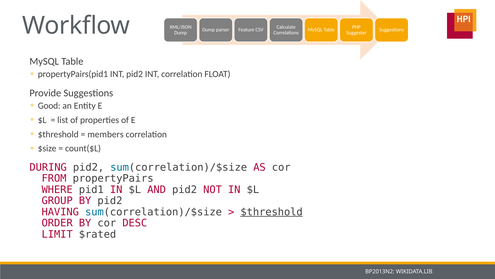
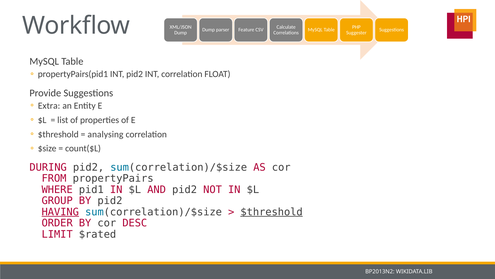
Good: Good -> Extra
members: members -> analysing
HAVING underline: none -> present
